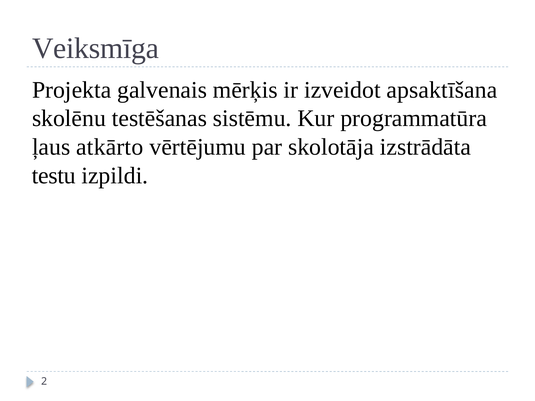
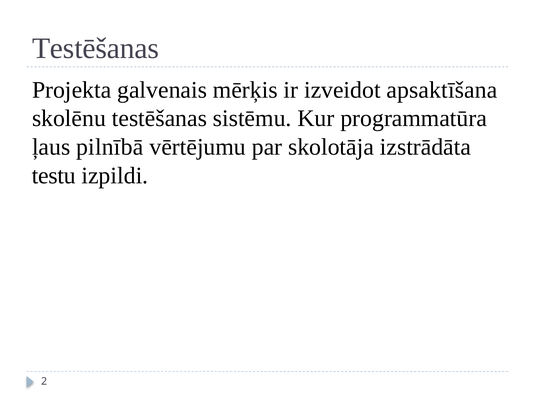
Veiksmīga at (96, 48): Veiksmīga -> Testēšanas
atkārto: atkārto -> pilnībā
